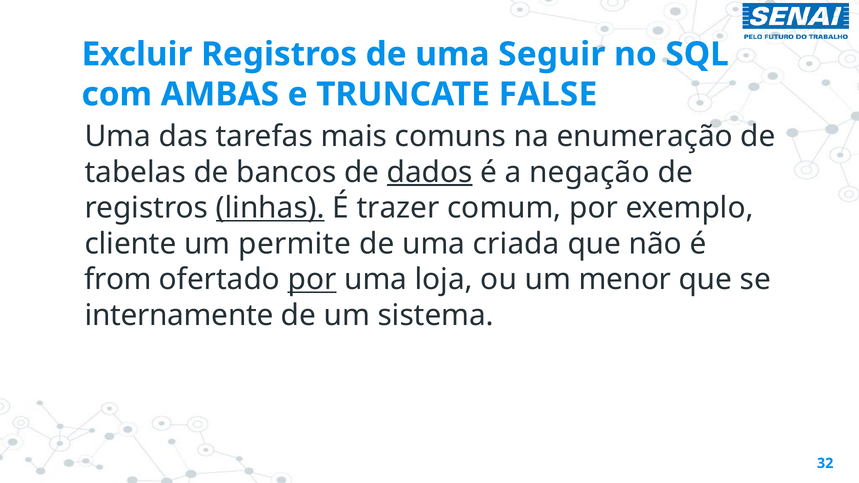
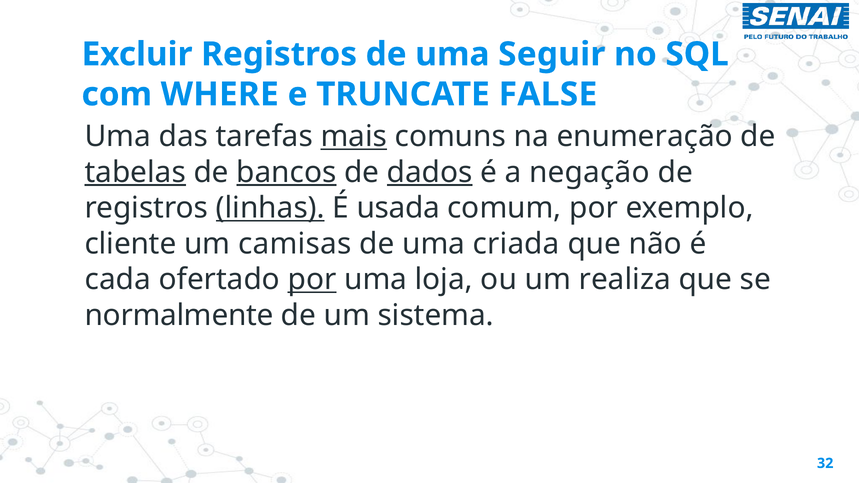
AMBAS: AMBAS -> WHERE
mais underline: none -> present
tabelas underline: none -> present
bancos underline: none -> present
trazer: trazer -> usada
permite: permite -> camisas
from: from -> cada
menor: menor -> realiza
internamente: internamente -> normalmente
